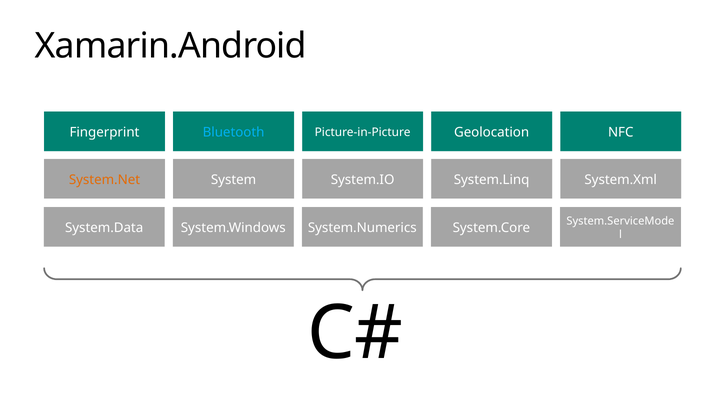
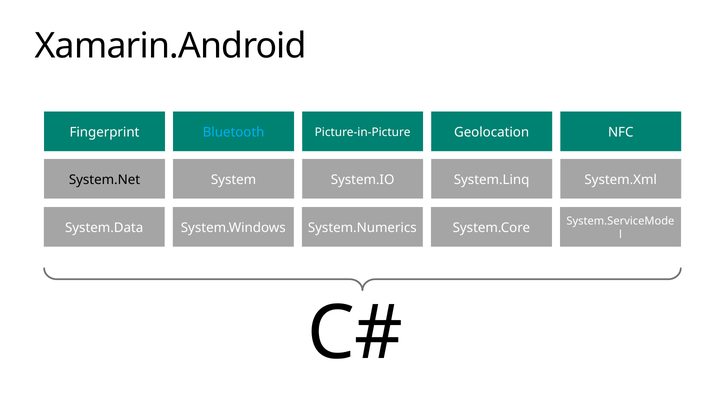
System.Net colour: orange -> black
